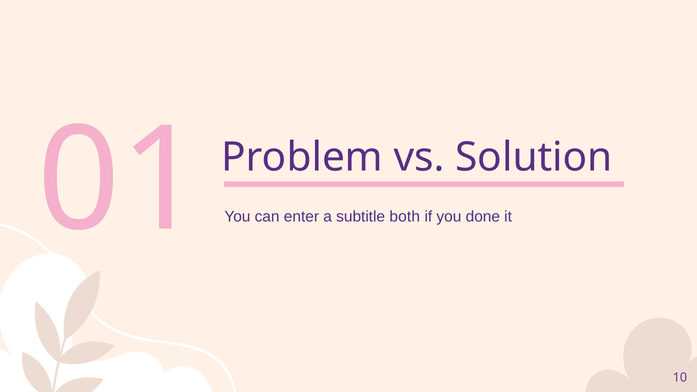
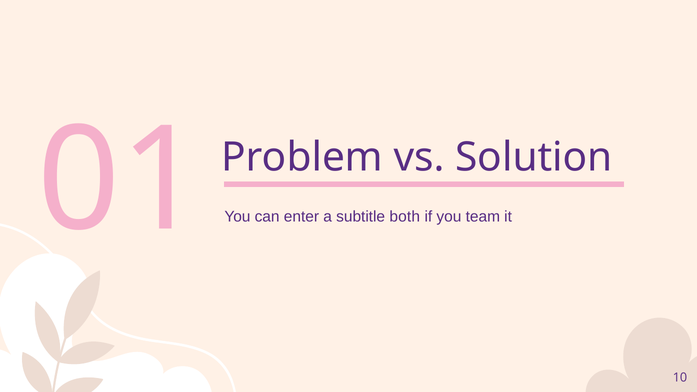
done: done -> team
